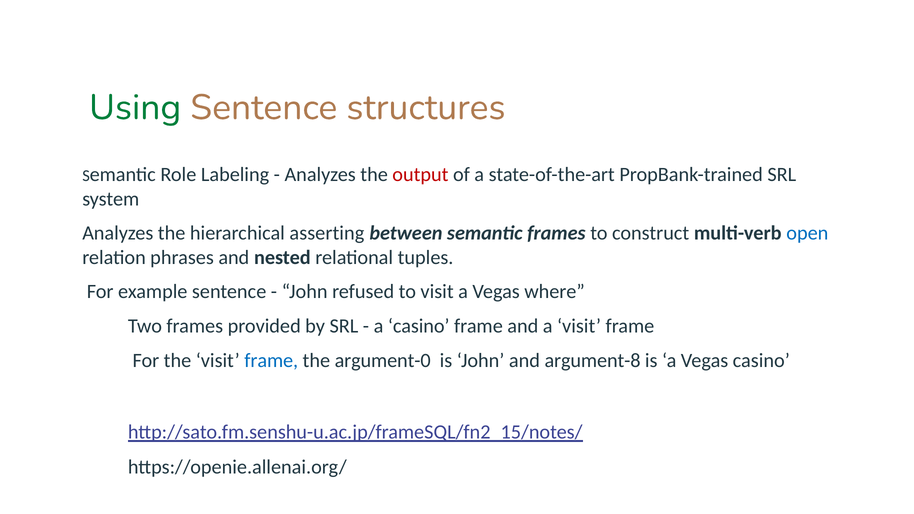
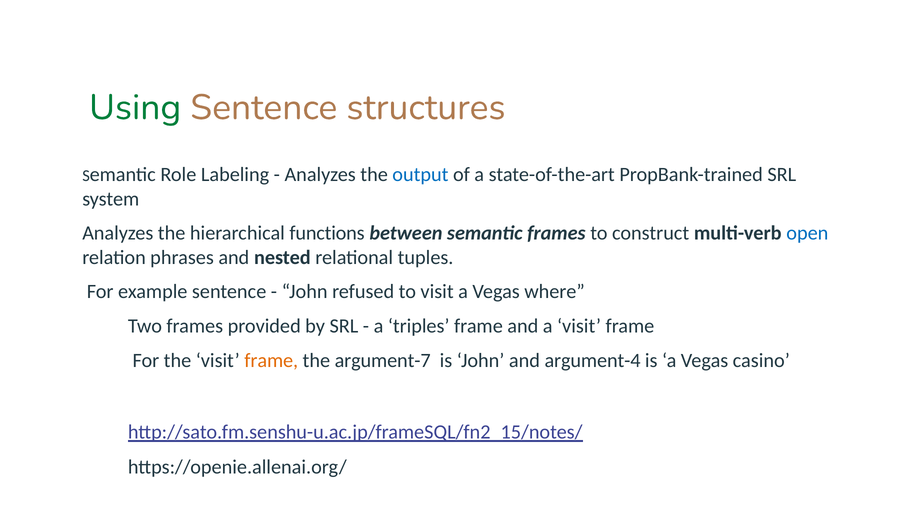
output colour: red -> blue
asserting: asserting -> functions
a casino: casino -> triples
frame at (271, 361) colour: blue -> orange
argument-0: argument-0 -> argument-7
argument-8: argument-8 -> argument-4
